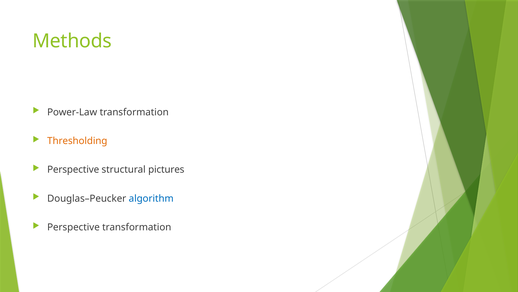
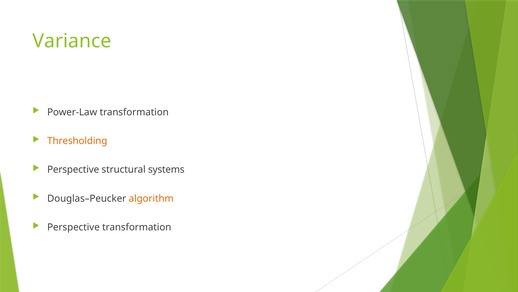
Methods: Methods -> Variance
pictures: pictures -> systems
algorithm colour: blue -> orange
